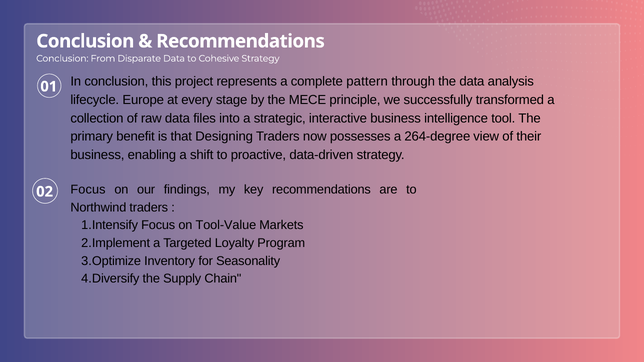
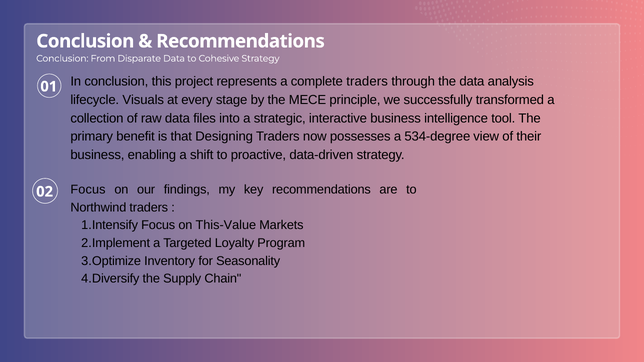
complete pattern: pattern -> traders
Europe: Europe -> Visuals
264-degree: 264-degree -> 534-degree
Tool-Value: Tool-Value -> This-Value
